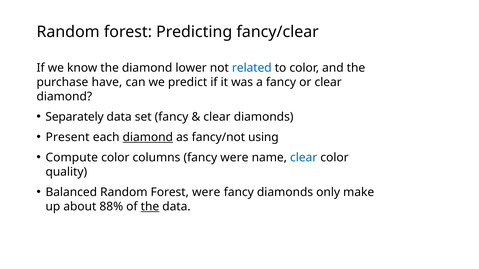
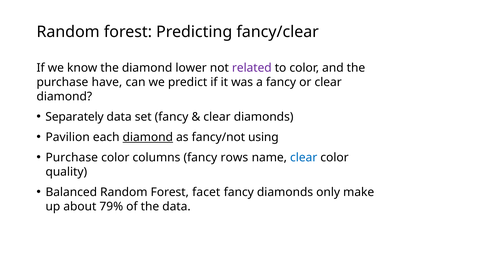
related colour: blue -> purple
Present: Present -> Pavilion
Compute at (72, 158): Compute -> Purchase
fancy were: were -> rows
Forest were: were -> facet
88%: 88% -> 79%
the at (150, 207) underline: present -> none
